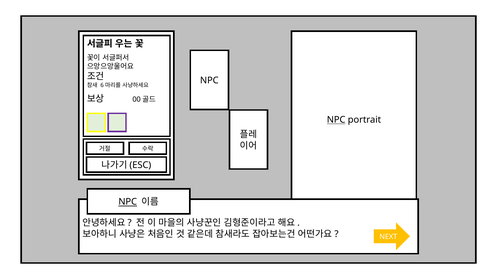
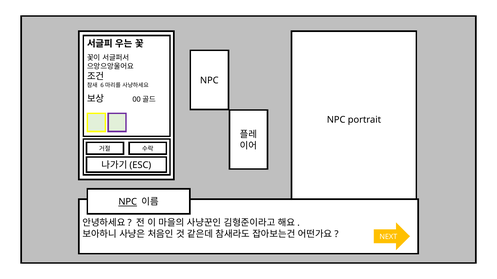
NPC at (336, 120) underline: present -> none
